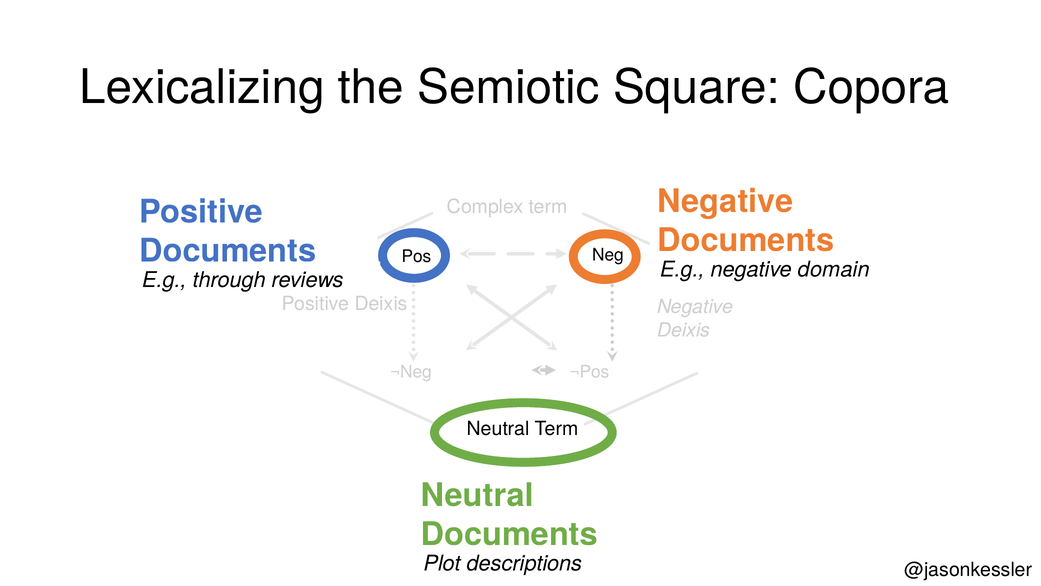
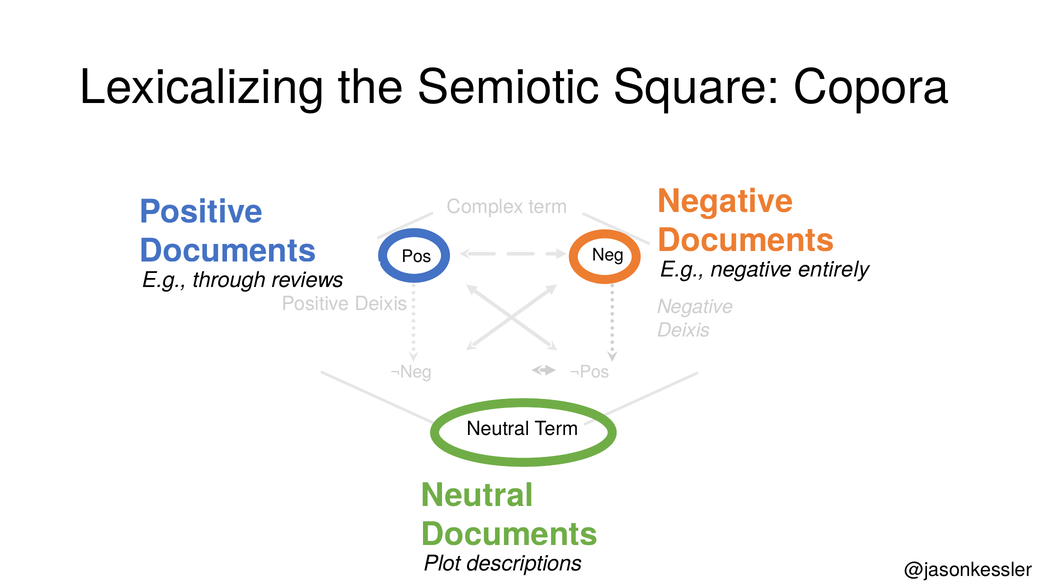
domain: domain -> entirely
